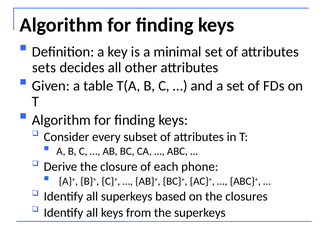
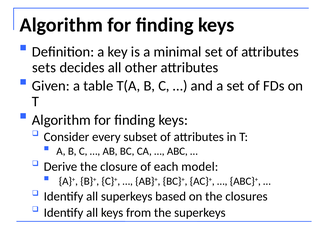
phone: phone -> model
